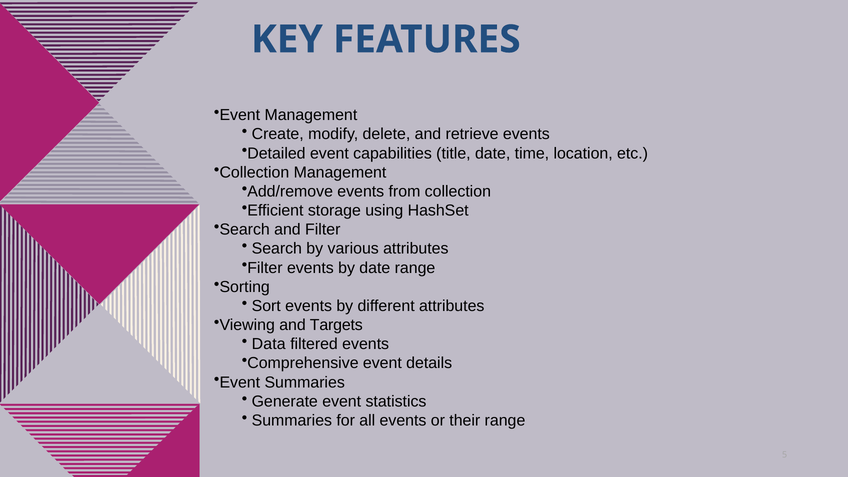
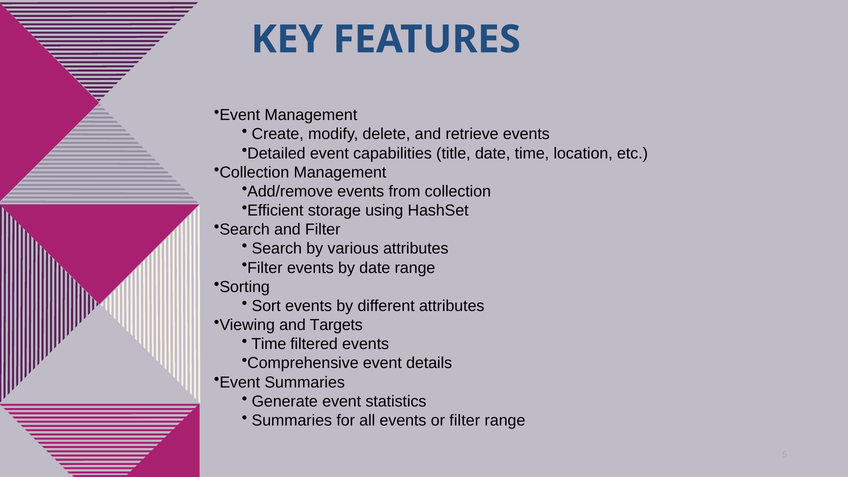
Data at (269, 344): Data -> Time
or their: their -> filter
